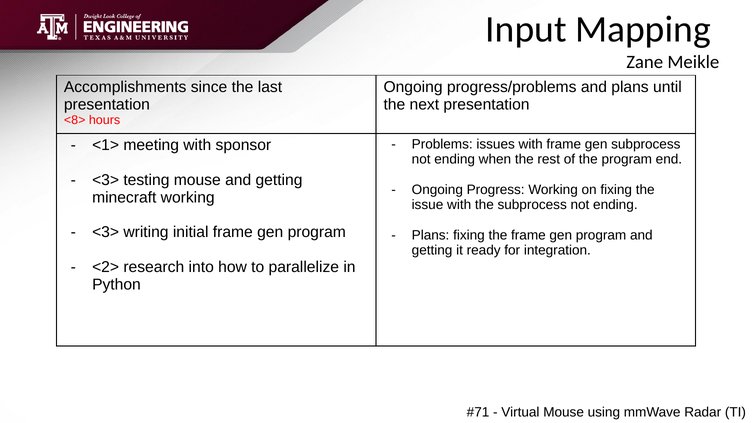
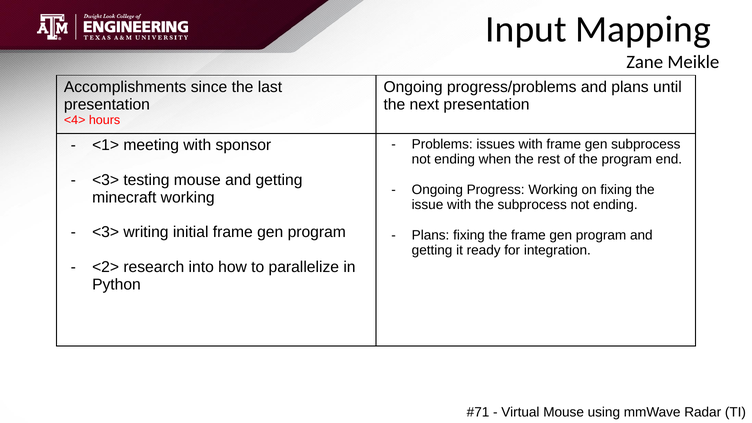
<8>: <8> -> <4>
